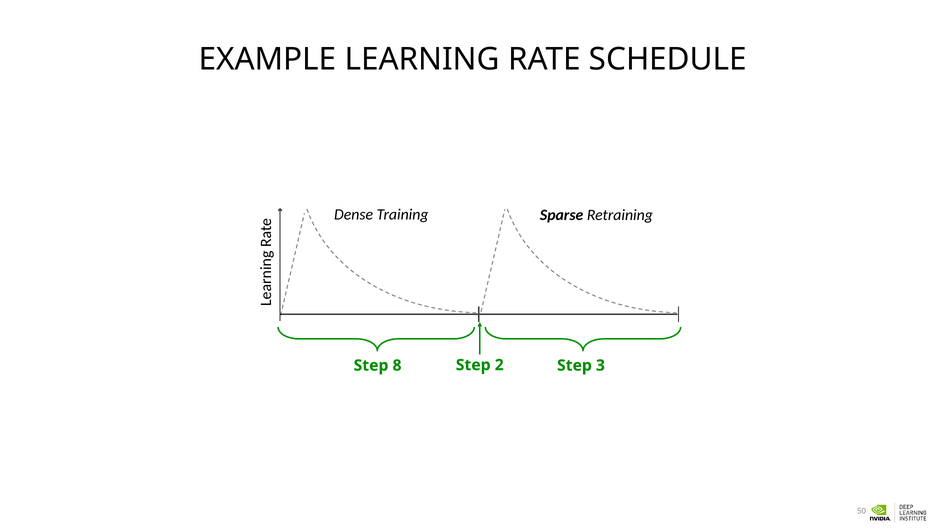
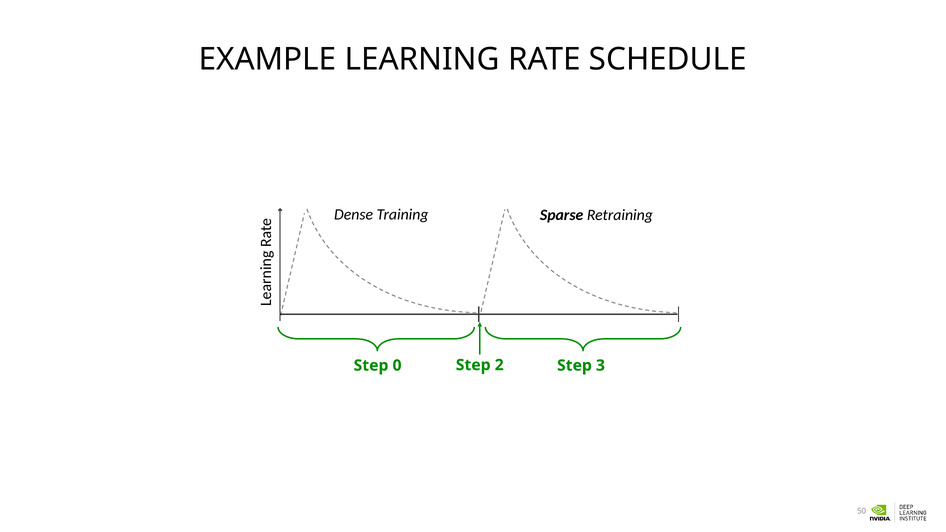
8: 8 -> 0
